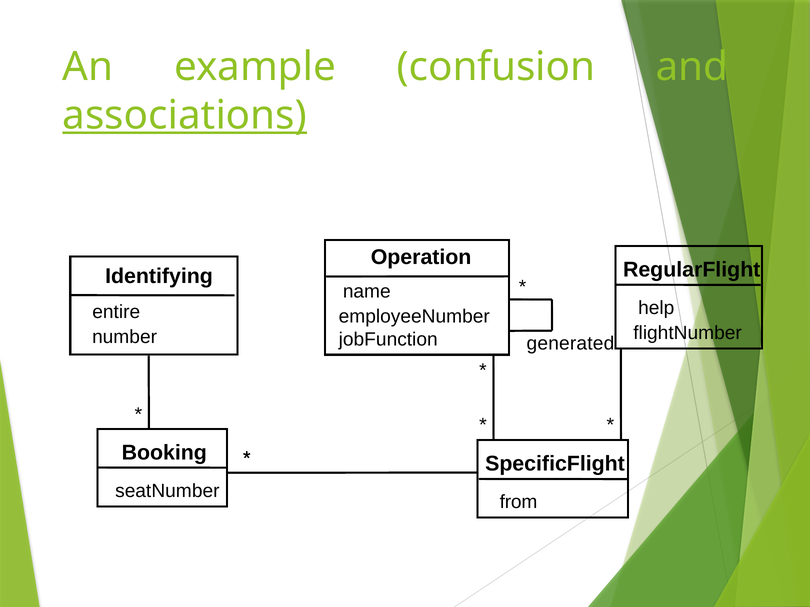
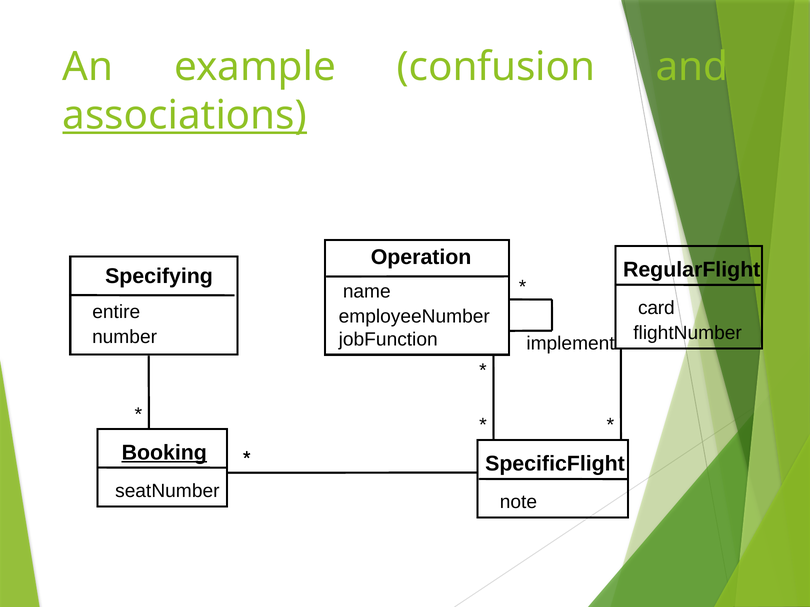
Identifying: Identifying -> Specifying
help: help -> card
generated: generated -> implement
Booking underline: none -> present
from: from -> note
